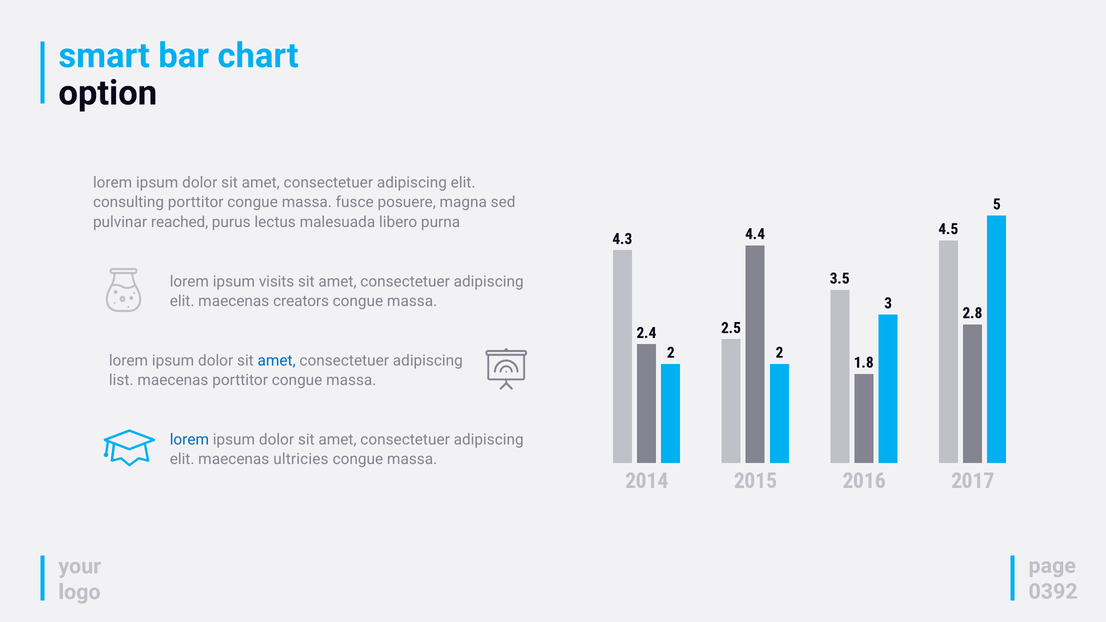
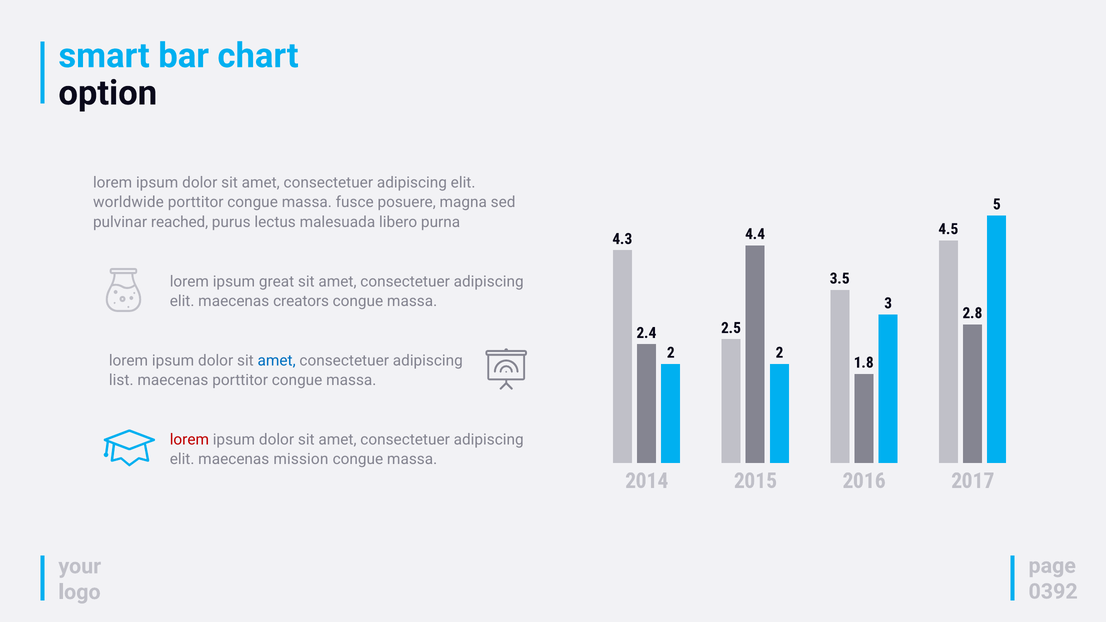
consulting: consulting -> worldwide
visits: visits -> great
lorem at (189, 440) colour: blue -> red
ultricies: ultricies -> mission
